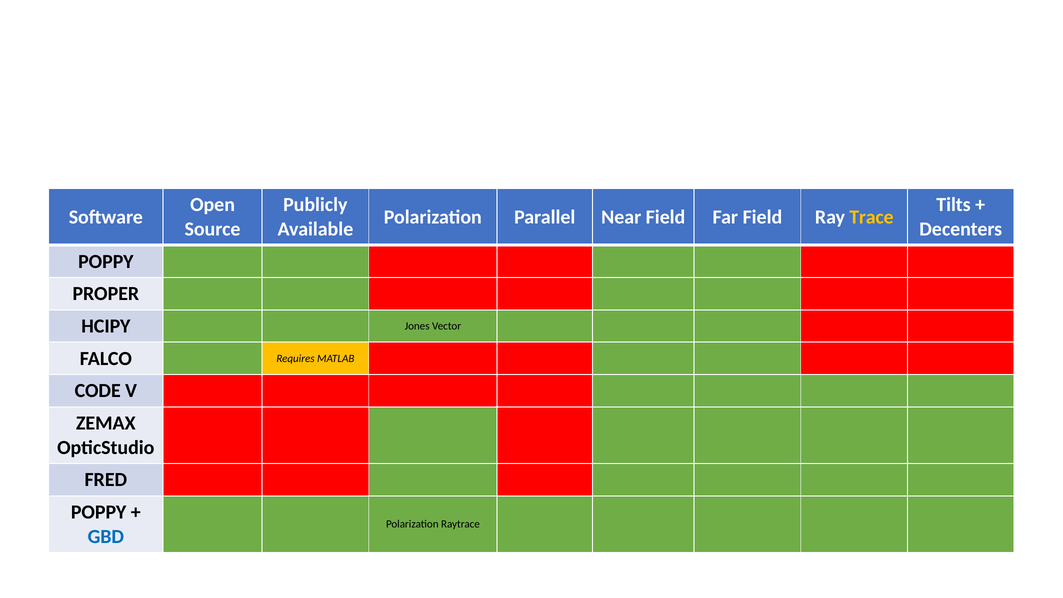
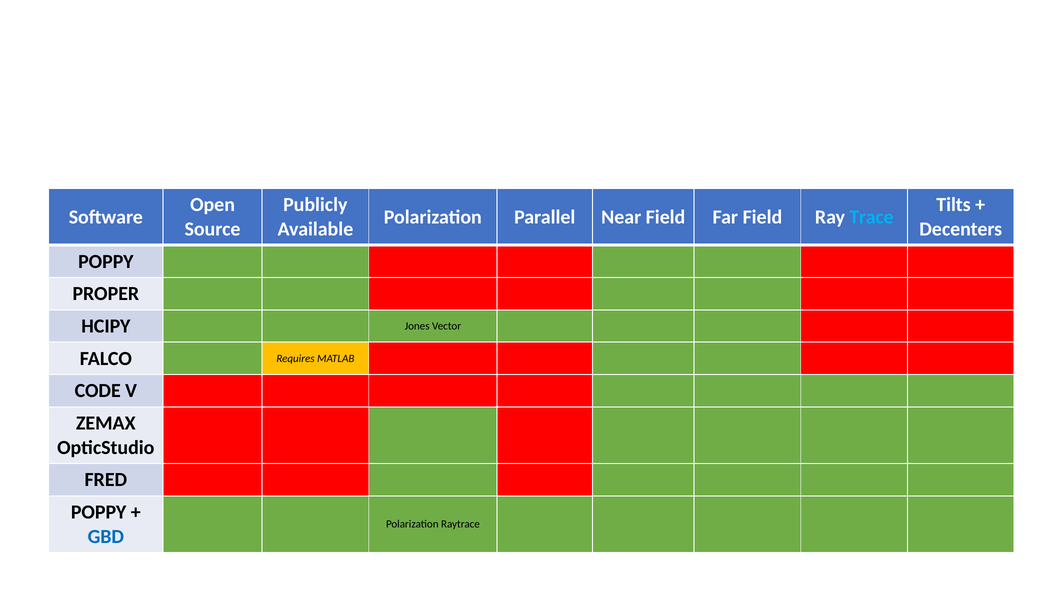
Trace colour: yellow -> light blue
